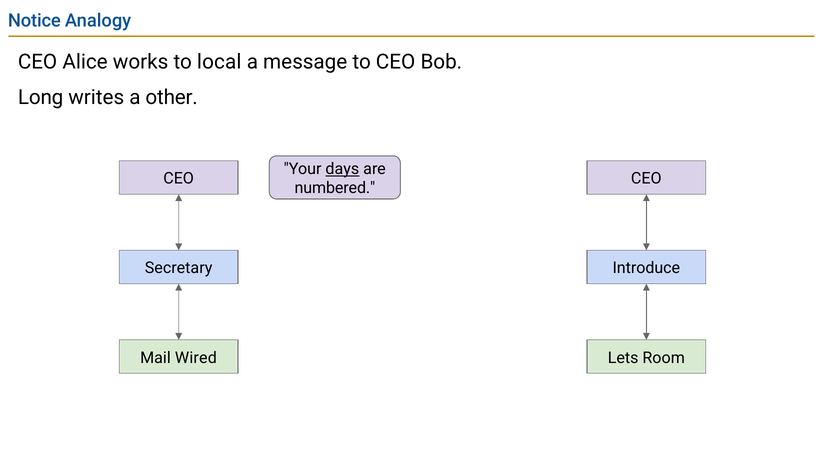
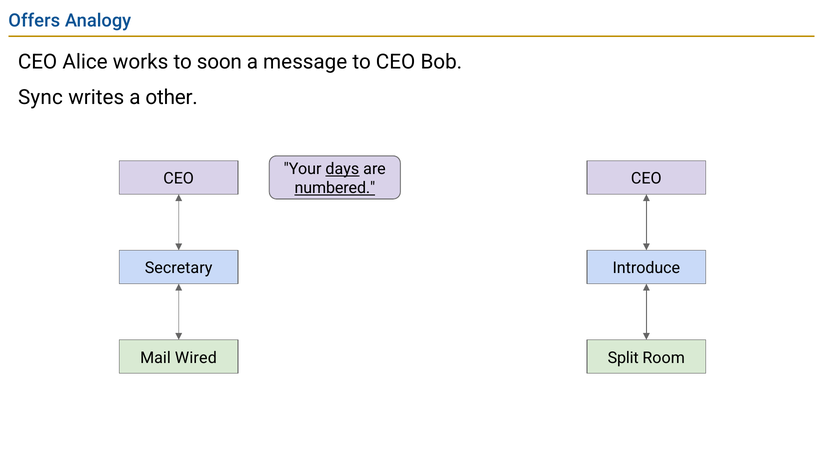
Notice: Notice -> Offers
local: local -> soon
Long: Long -> Sync
numbered underline: none -> present
Lets: Lets -> Split
